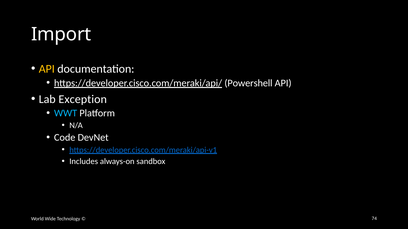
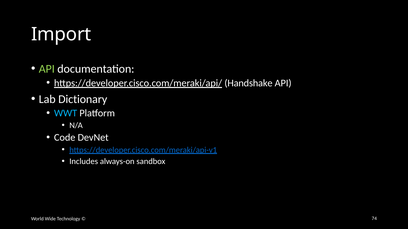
API at (47, 69) colour: yellow -> light green
Powershell: Powershell -> Handshake
Exception: Exception -> Dictionary
